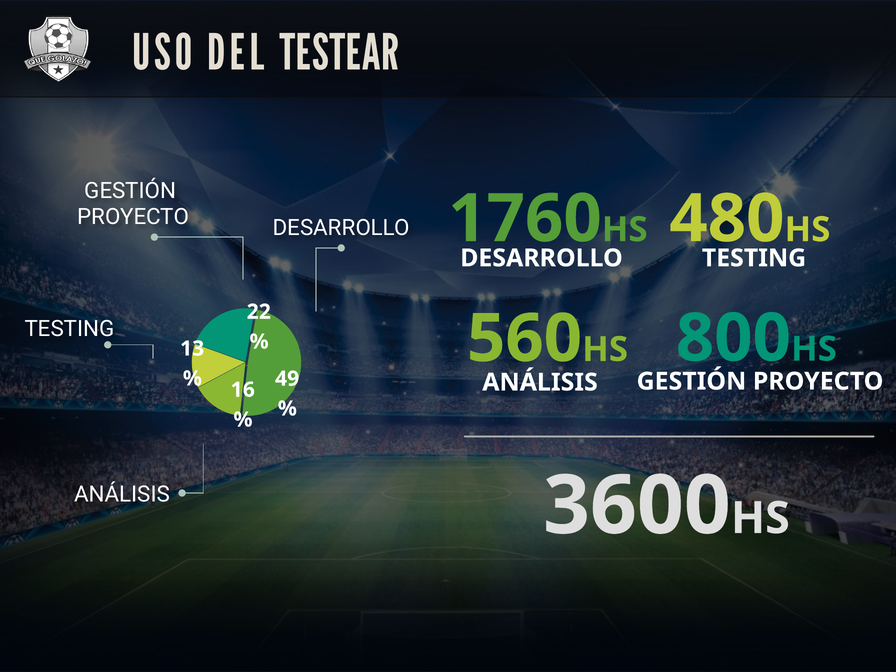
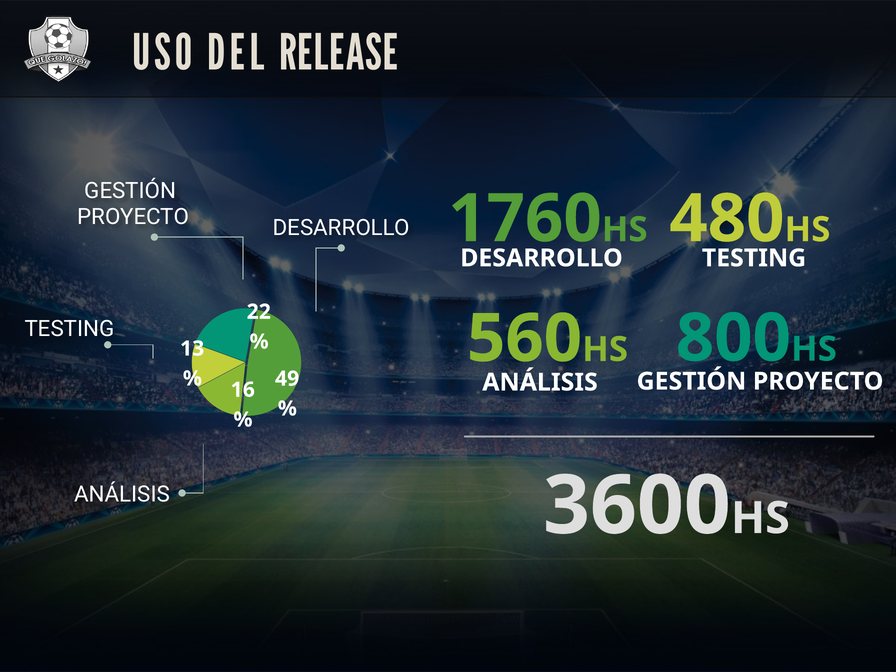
TESTEAR: TESTEAR -> RELEASE
